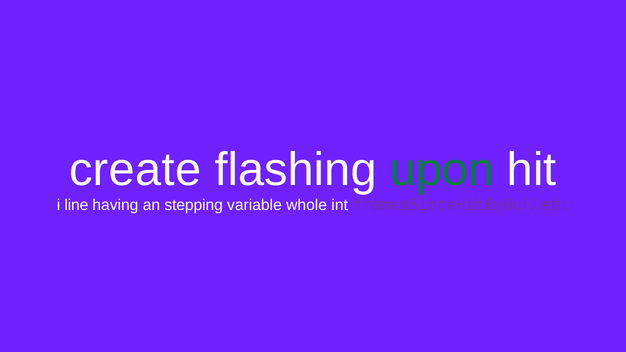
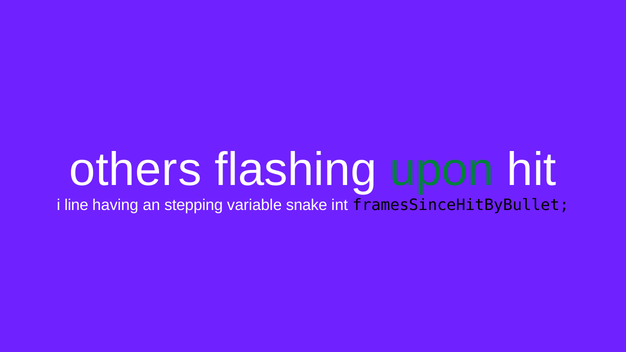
create: create -> others
whole: whole -> snake
framesSinceHitByBullet colour: purple -> black
